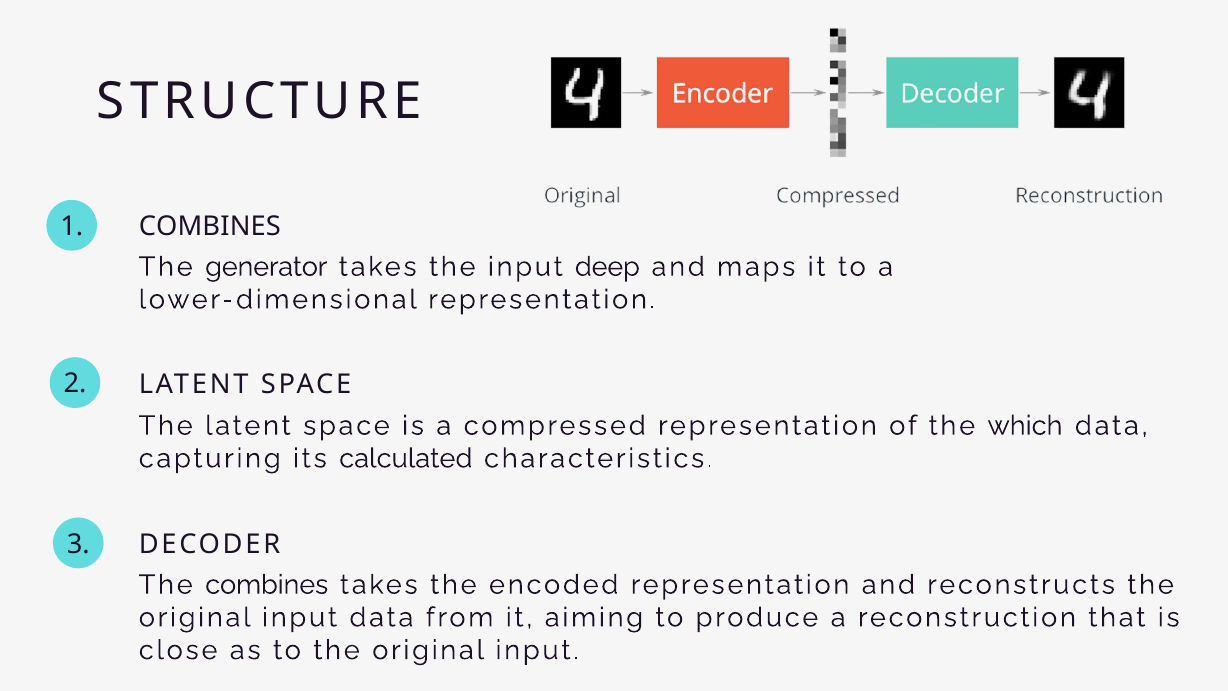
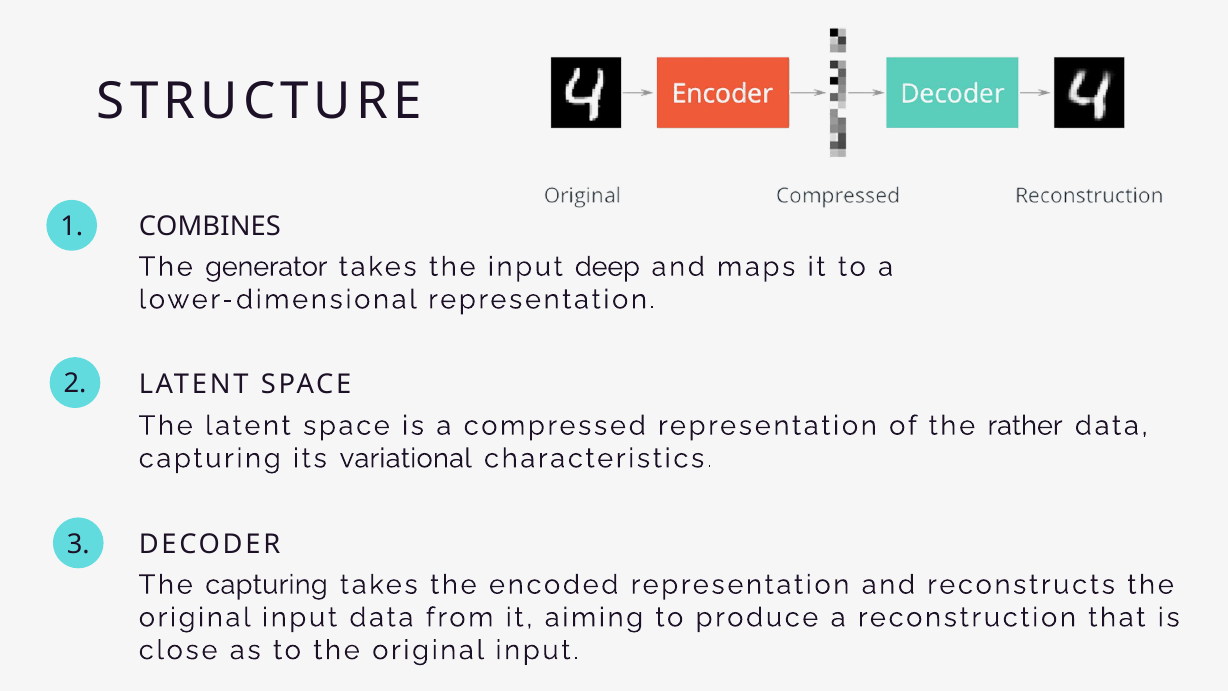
which: which -> rather
calculated: calculated -> variational
The combines: combines -> capturing
